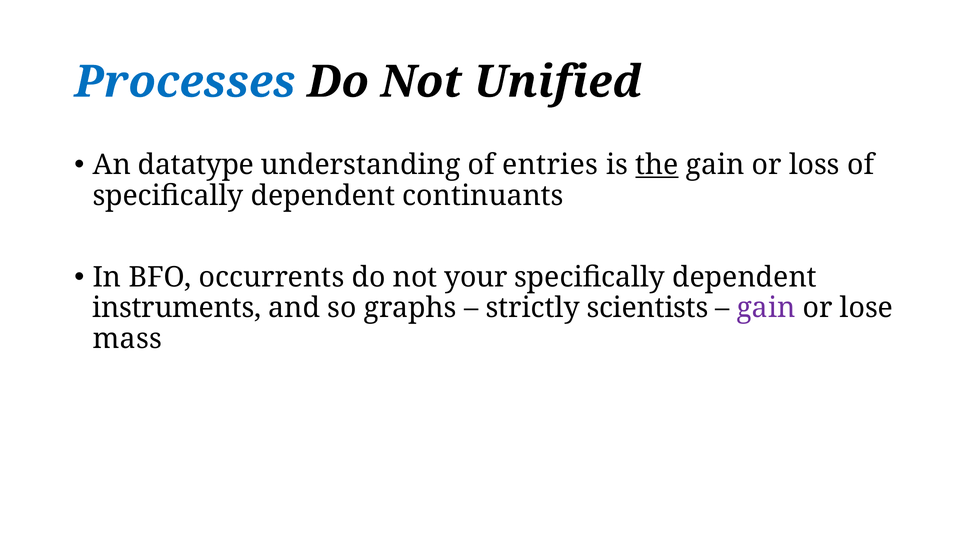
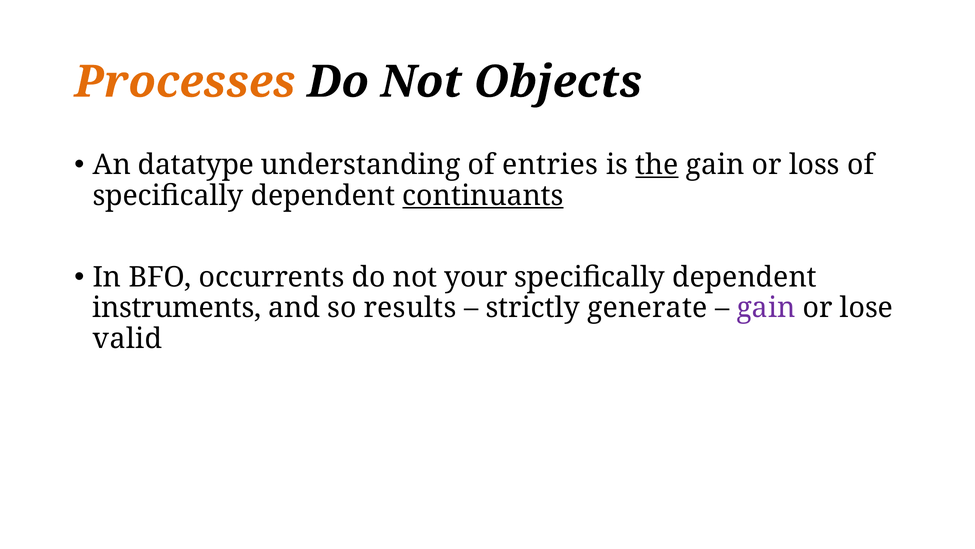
Processes colour: blue -> orange
Unified: Unified -> Objects
continuants underline: none -> present
graphs: graphs -> results
scientists: scientists -> generate
mass: mass -> valid
